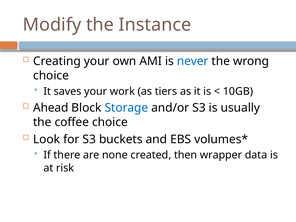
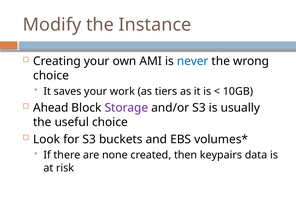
Storage colour: blue -> purple
coffee: coffee -> useful
wrapper: wrapper -> keypairs
